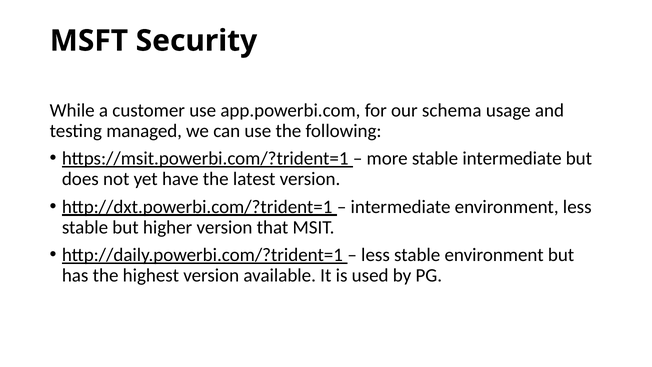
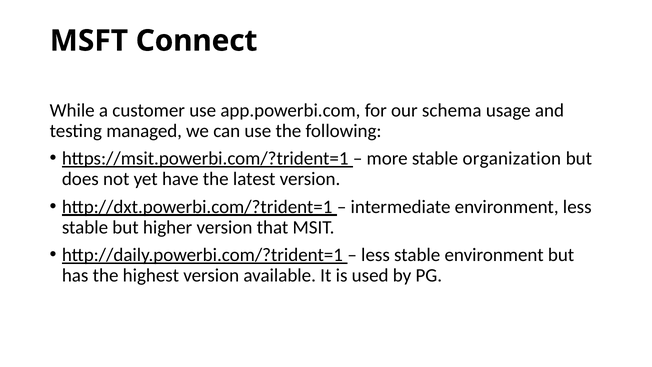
Security: Security -> Connect
stable intermediate: intermediate -> organization
